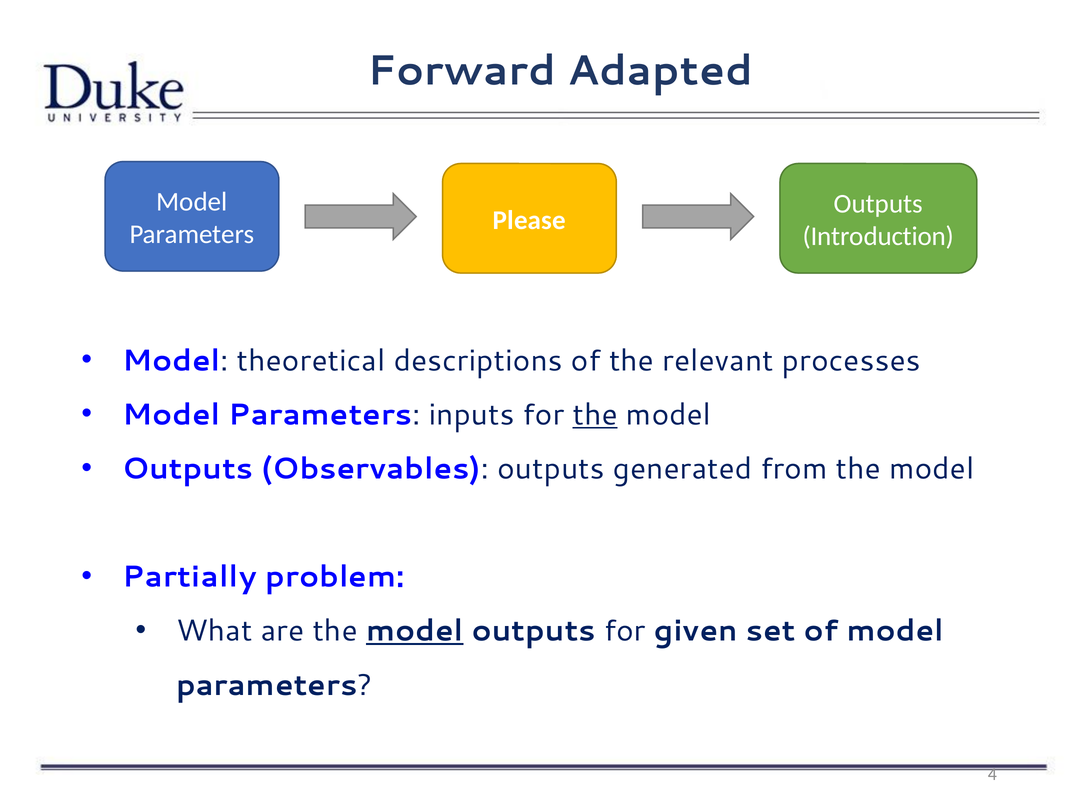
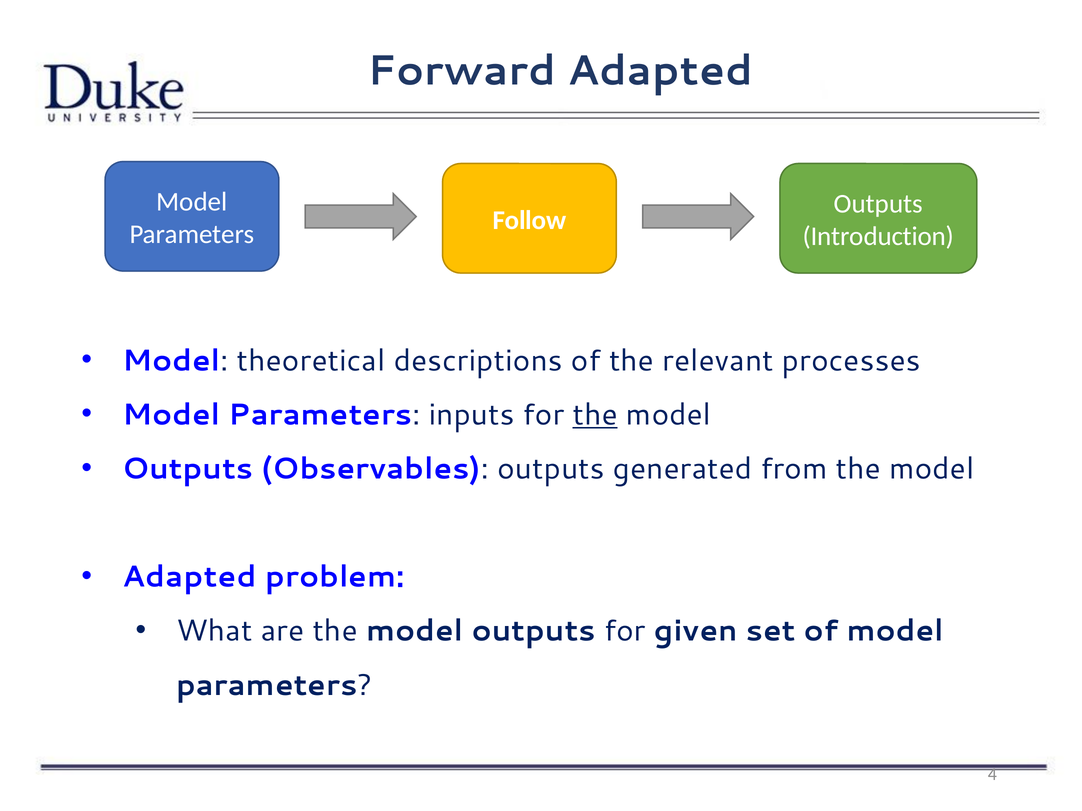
Please: Please -> Follow
Partially at (189, 577): Partially -> Adapted
model at (415, 631) underline: present -> none
